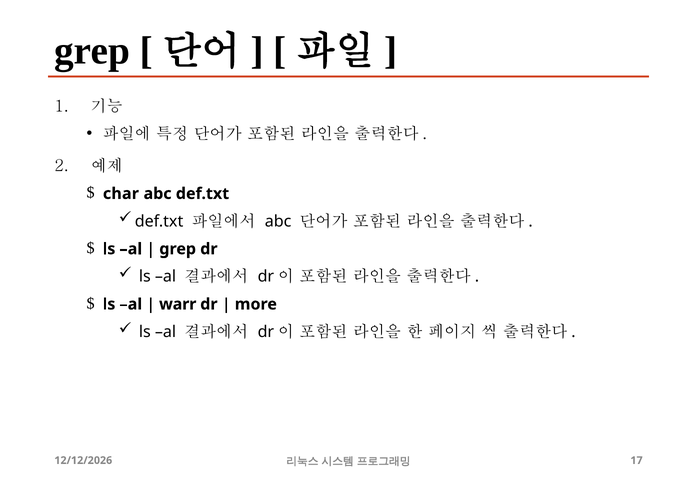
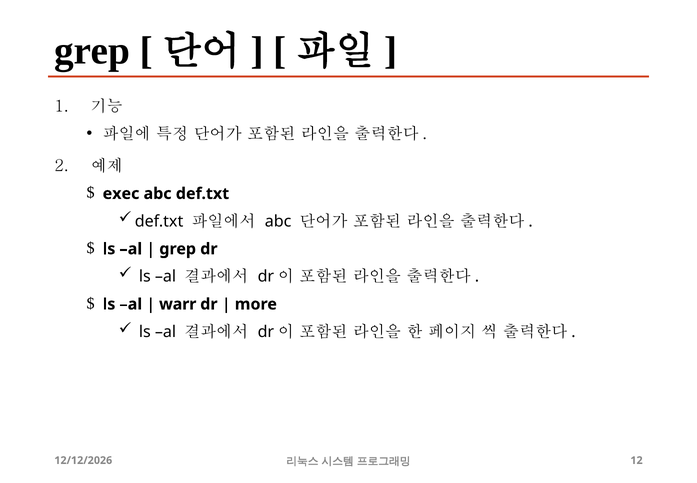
char: char -> exec
17: 17 -> 12
